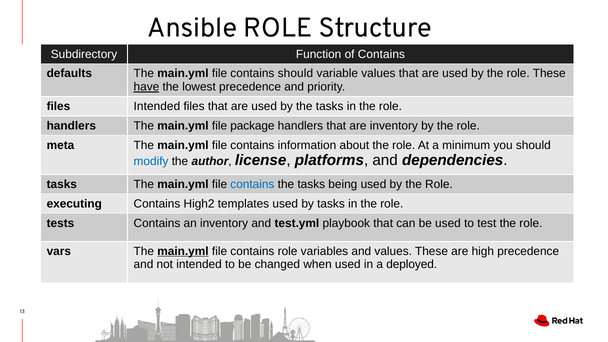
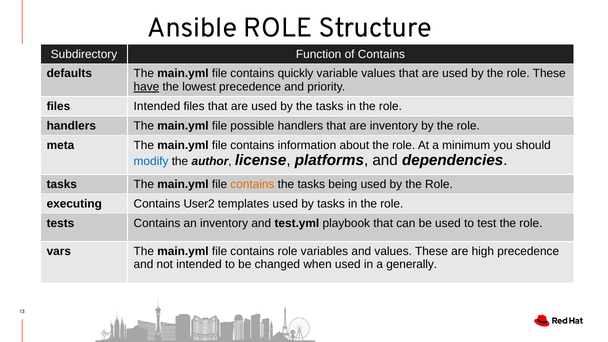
contains should: should -> quickly
package: package -> possible
contains at (252, 184) colour: blue -> orange
High2: High2 -> User2
main.yml at (183, 251) underline: present -> none
deployed: deployed -> generally
